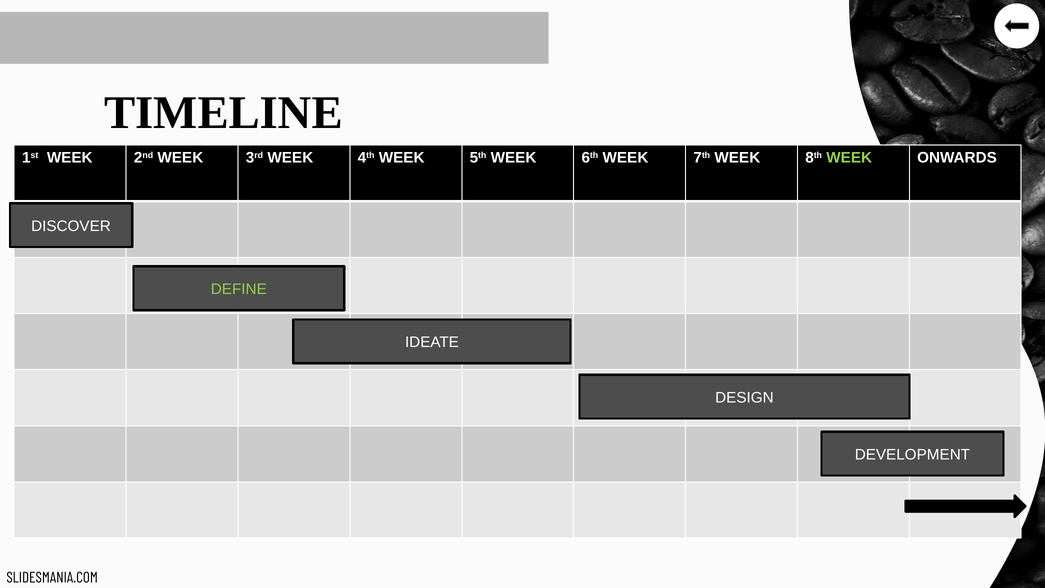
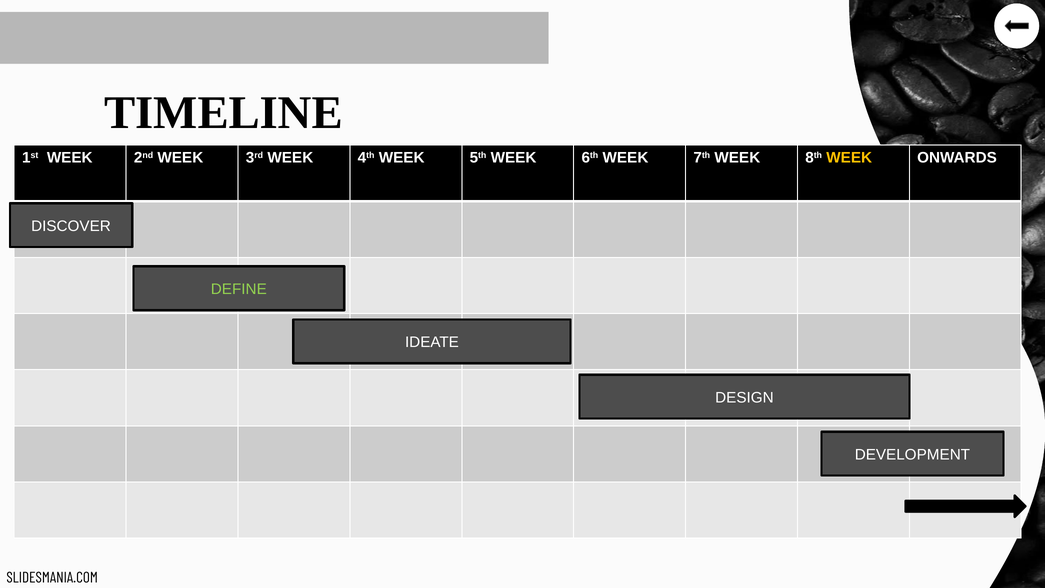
WEEK at (849, 158) colour: light green -> yellow
